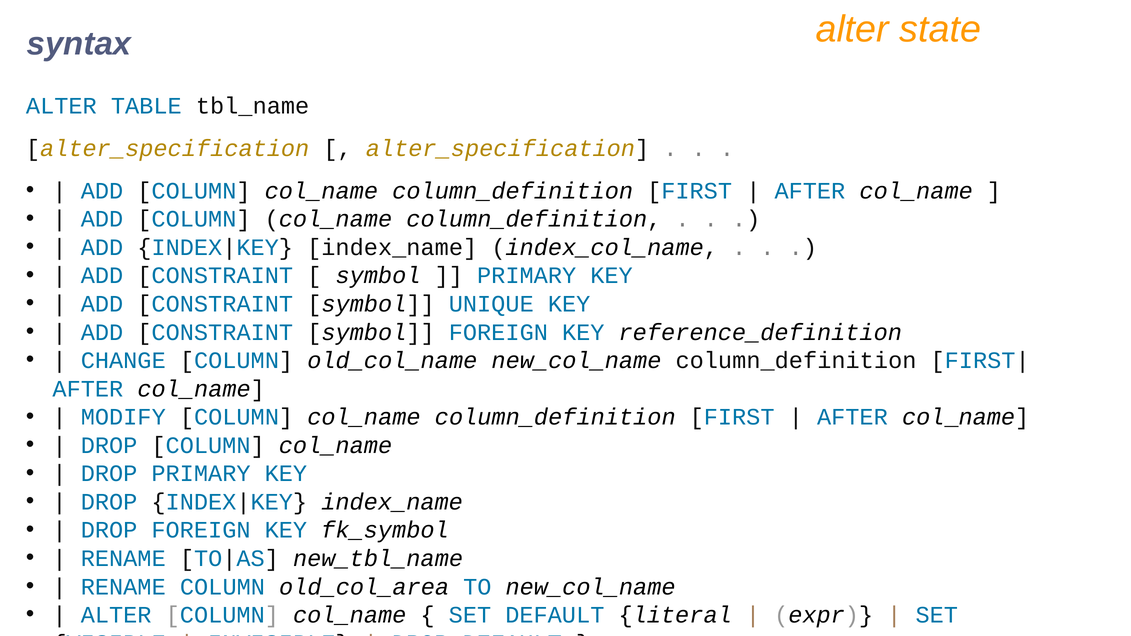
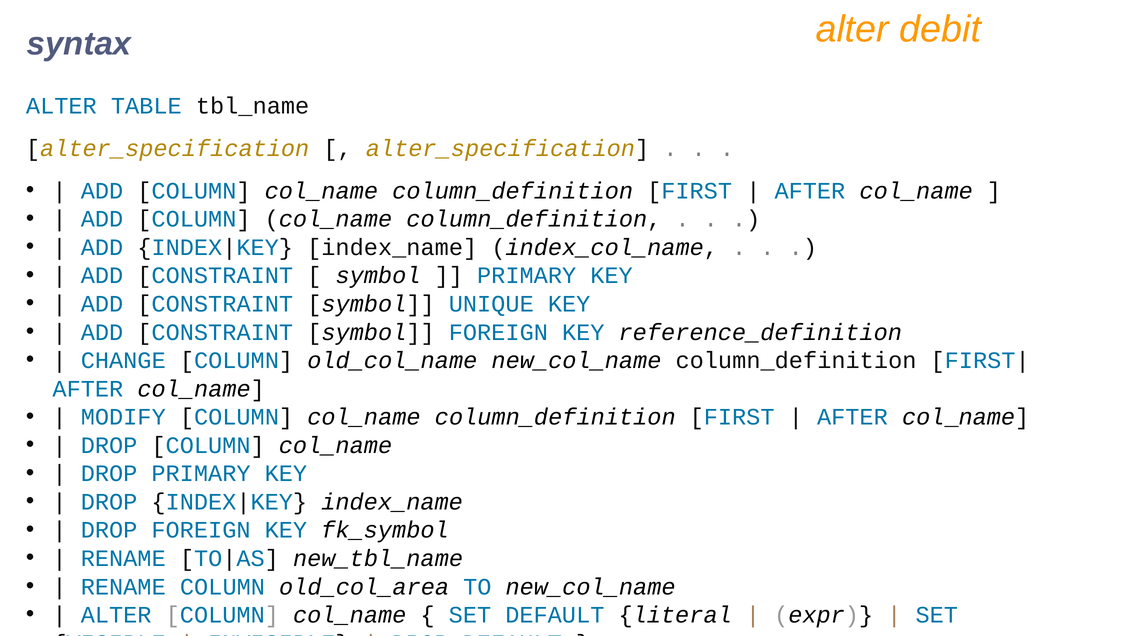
state: state -> debit
